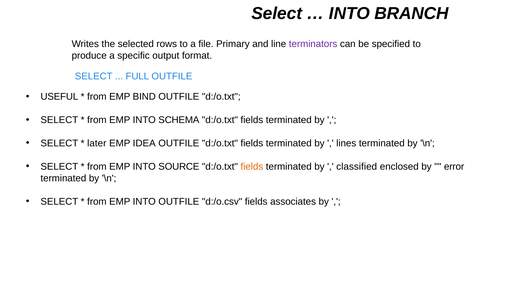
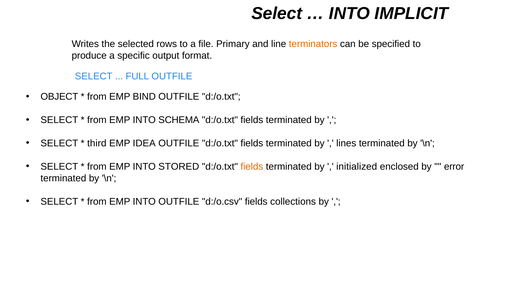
BRANCH: BRANCH -> IMPLICIT
terminators colour: purple -> orange
USEFUL: USEFUL -> OBJECT
later: later -> third
SOURCE: SOURCE -> STORED
classified: classified -> initialized
associates: associates -> collections
